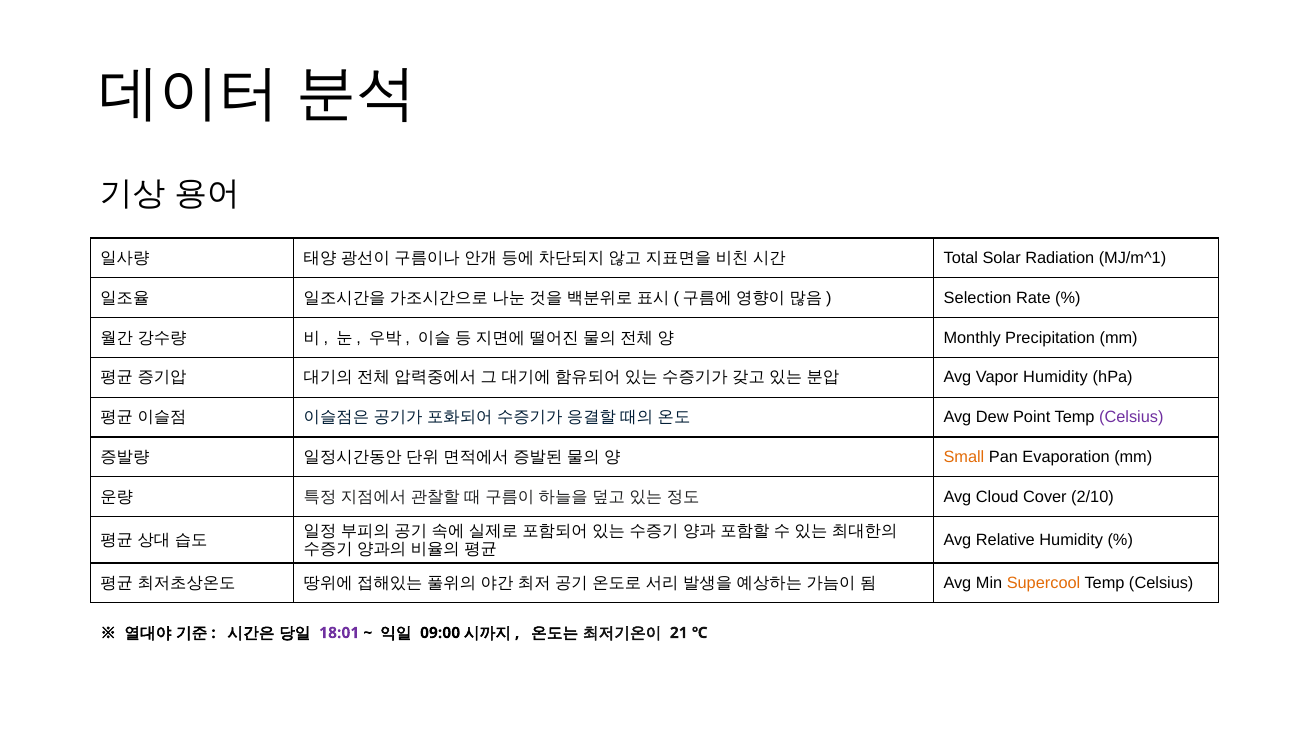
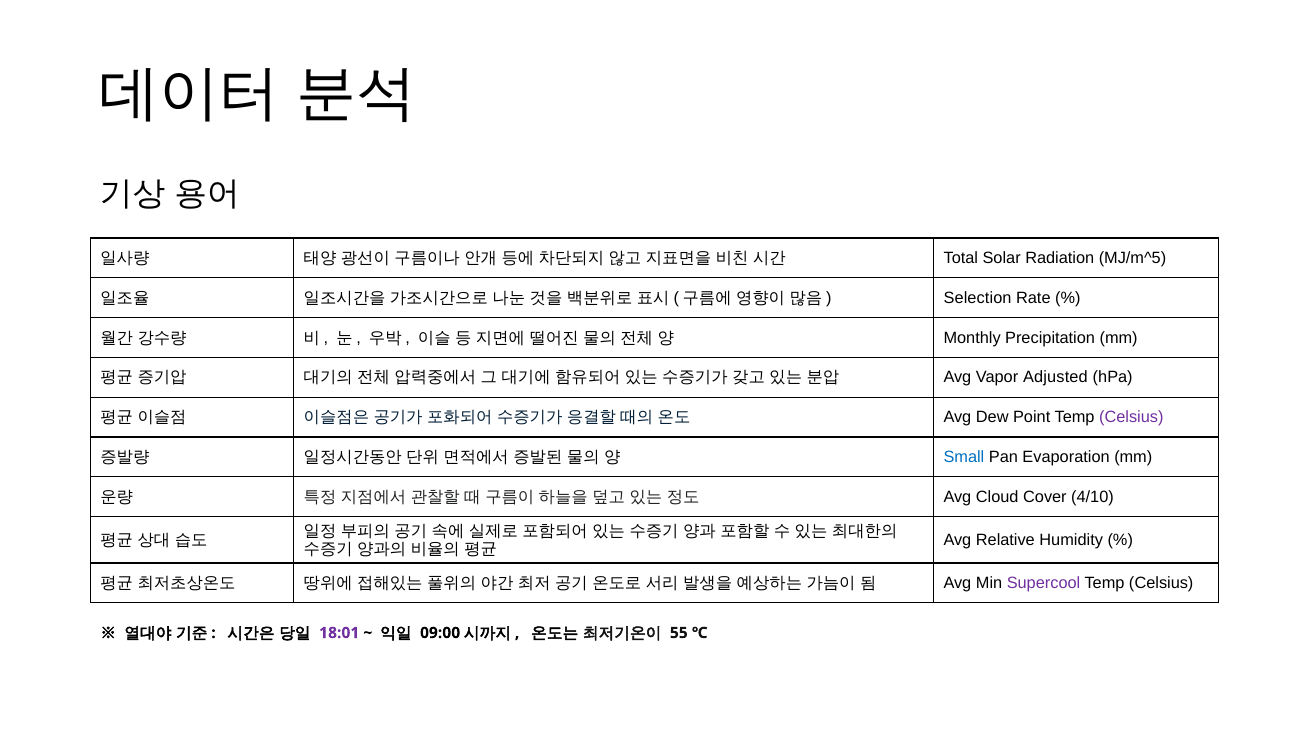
MJ/m^1: MJ/m^1 -> MJ/m^5
Vapor Humidity: Humidity -> Adjusted
Small colour: orange -> blue
2/10: 2/10 -> 4/10
Supercool colour: orange -> purple
21: 21 -> 55
